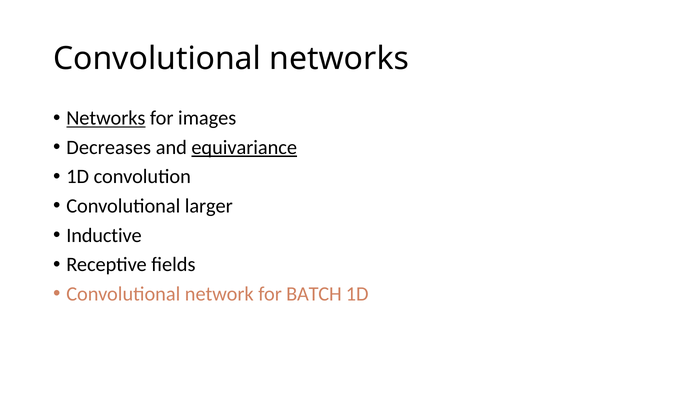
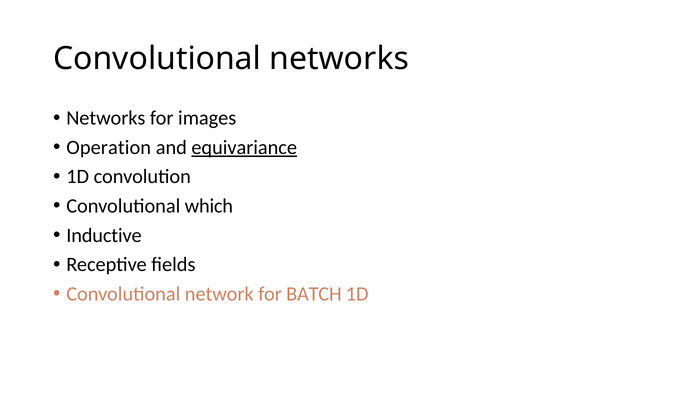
Networks at (106, 118) underline: present -> none
Decreases: Decreases -> Operation
larger: larger -> which
